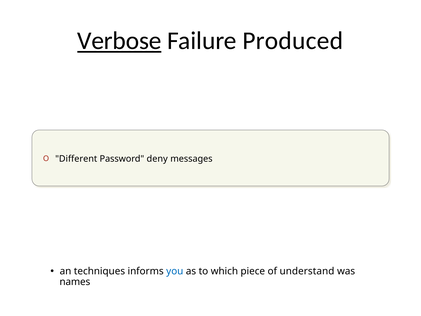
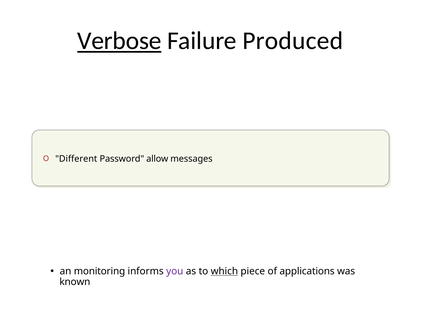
deny: deny -> allow
techniques: techniques -> monitoring
you colour: blue -> purple
which underline: none -> present
understand: understand -> applications
names: names -> known
